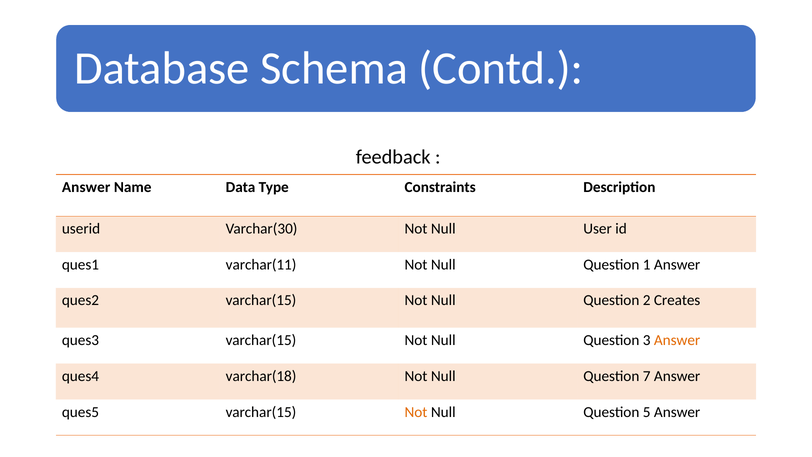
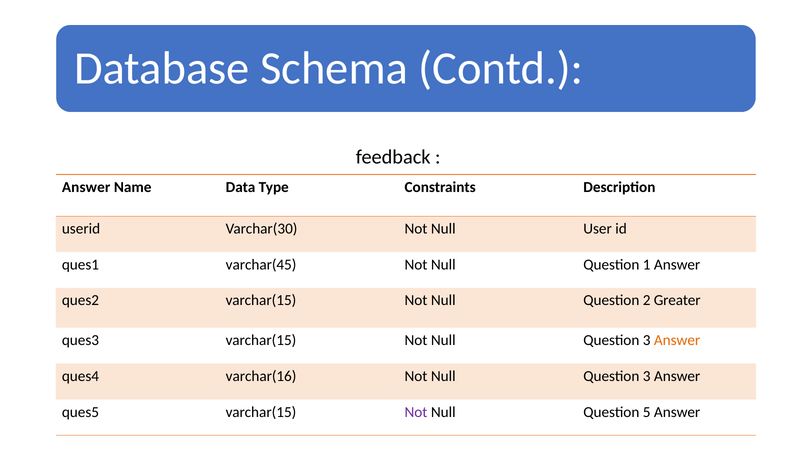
varchar(11: varchar(11 -> varchar(45
Creates: Creates -> Greater
varchar(18: varchar(18 -> varchar(16
7 at (647, 376): 7 -> 3
Not at (416, 412) colour: orange -> purple
